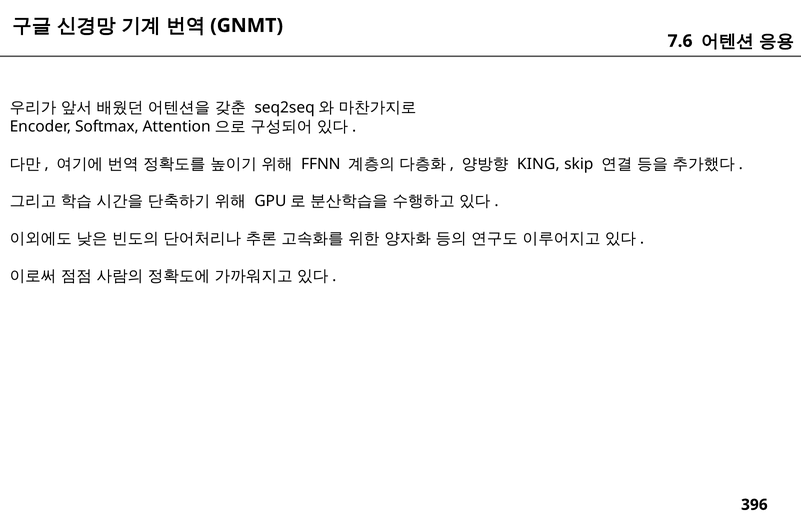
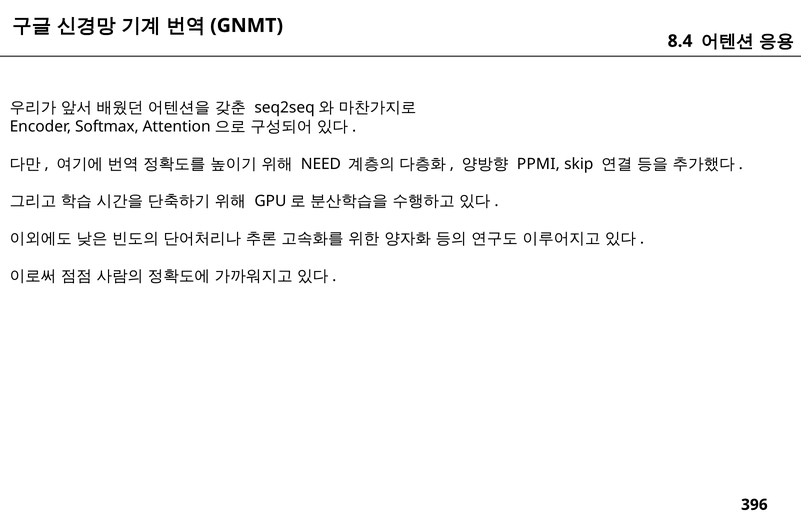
7.6: 7.6 -> 8.4
FFNN: FFNN -> NEED
KING: KING -> PPMI
